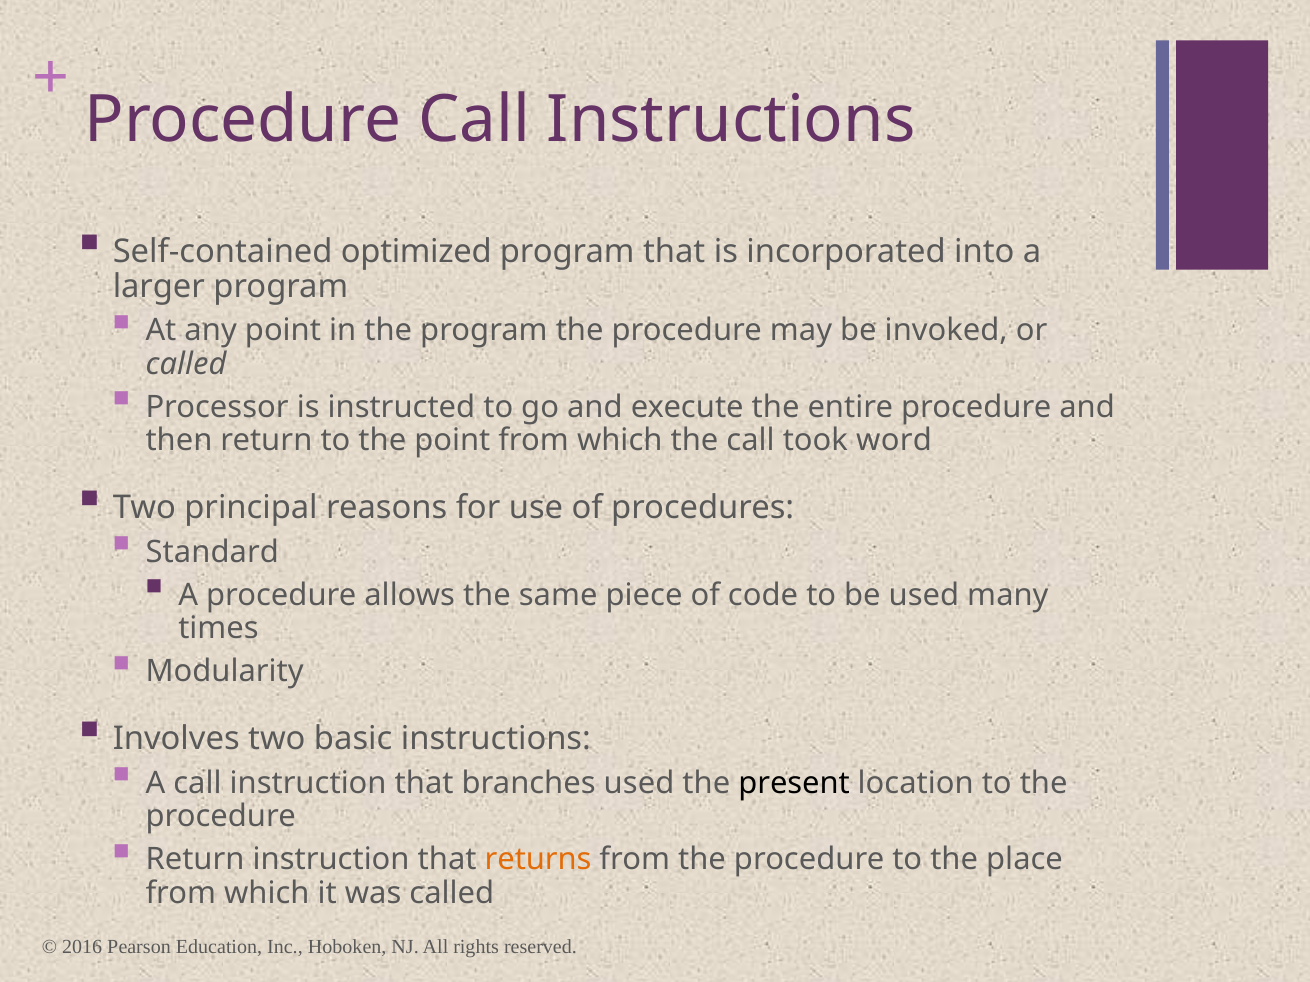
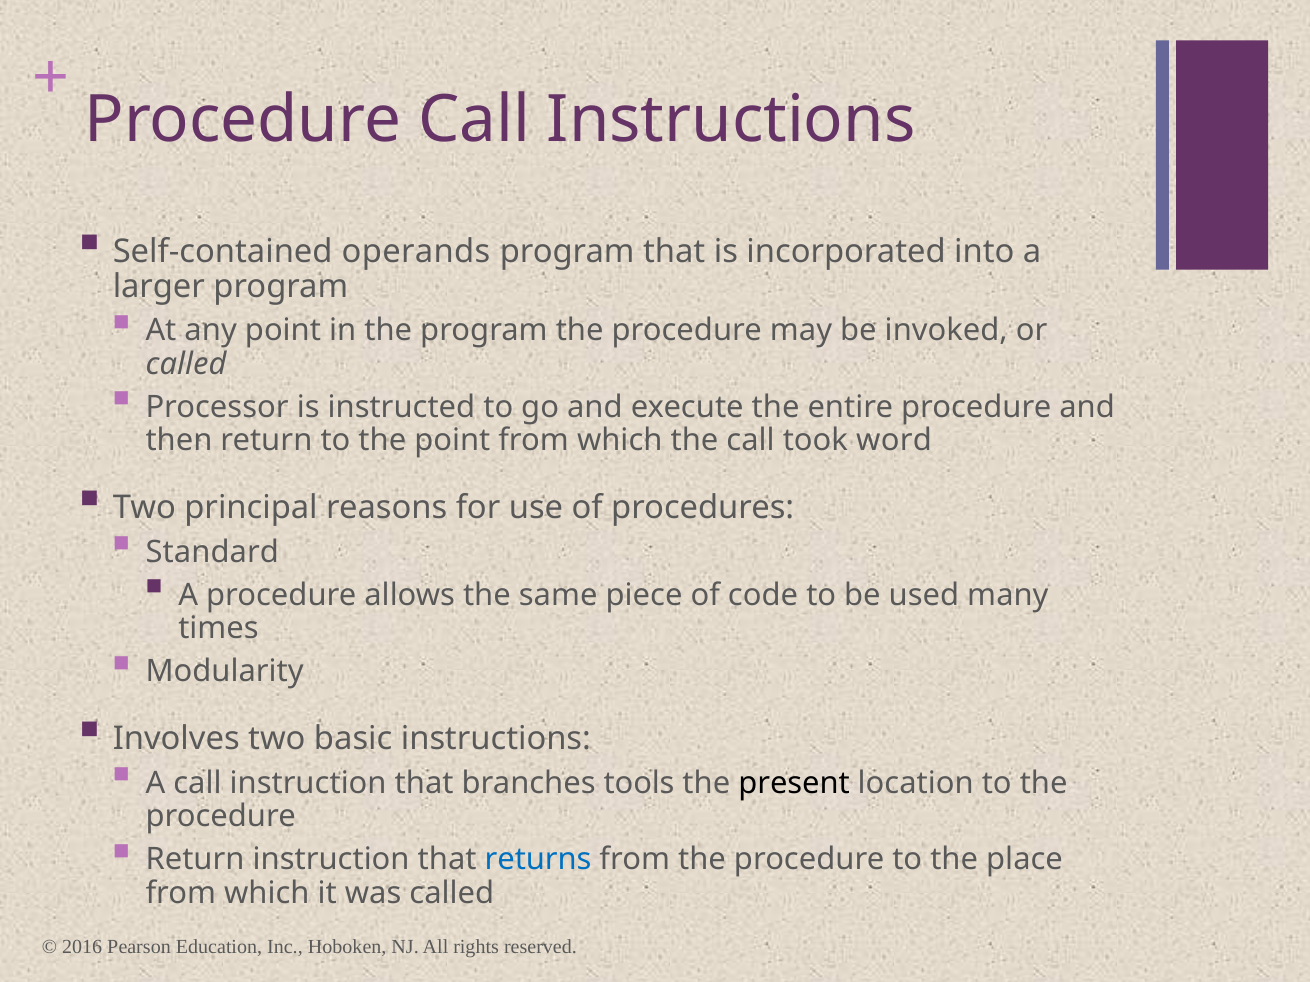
optimized: optimized -> operands
branches used: used -> tools
returns colour: orange -> blue
